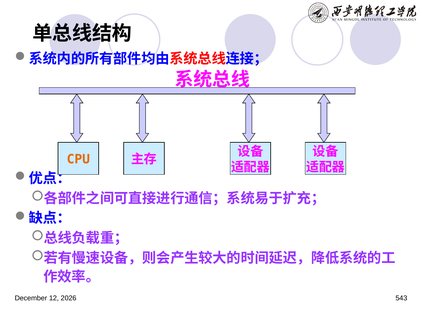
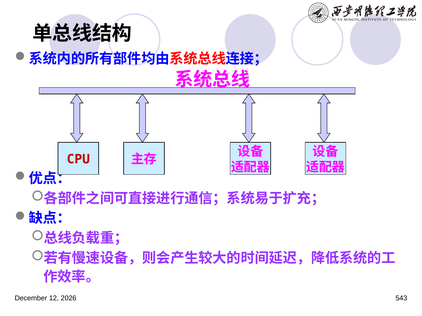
CPU colour: orange -> red
